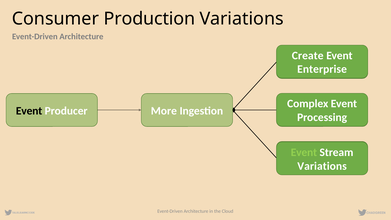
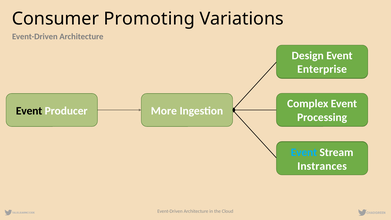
Production: Production -> Promoting
Create: Create -> Design
Event at (304, 152) colour: light green -> light blue
Variations at (322, 166): Variations -> Instrances
